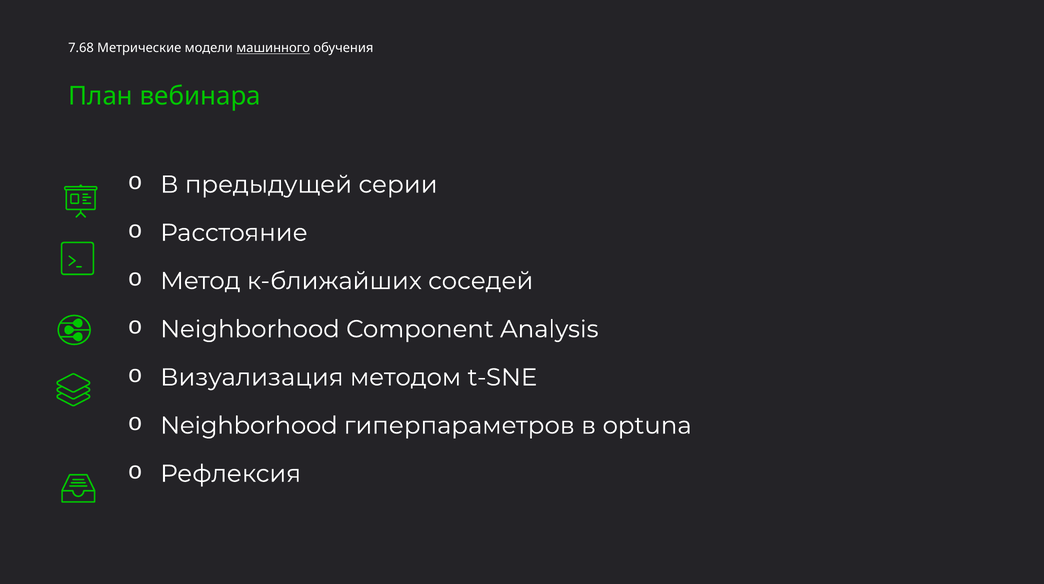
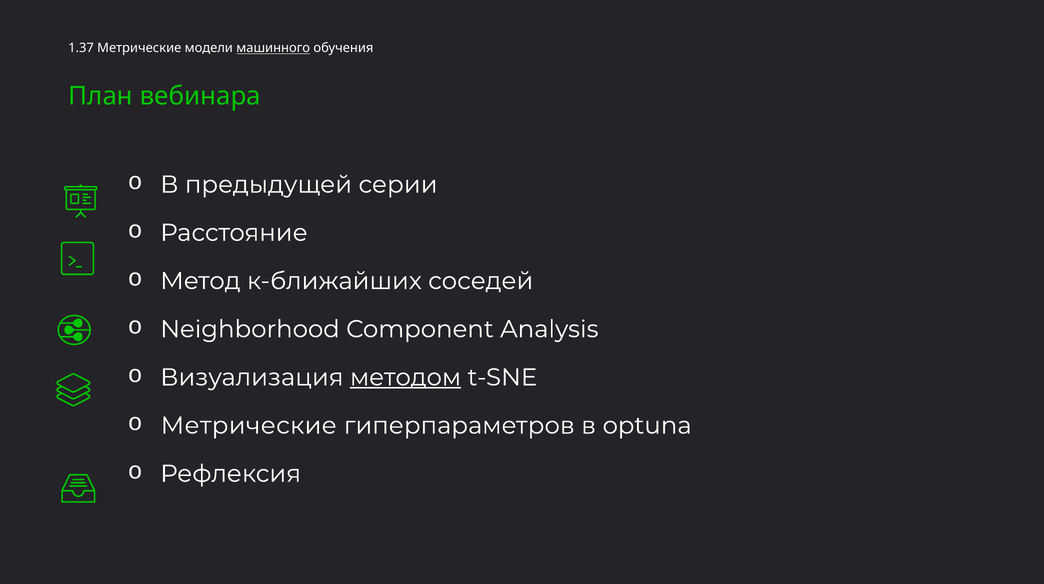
7.68: 7.68 -> 1.37
методом underline: none -> present
Neighborhood at (249, 425): Neighborhood -> Метрические
